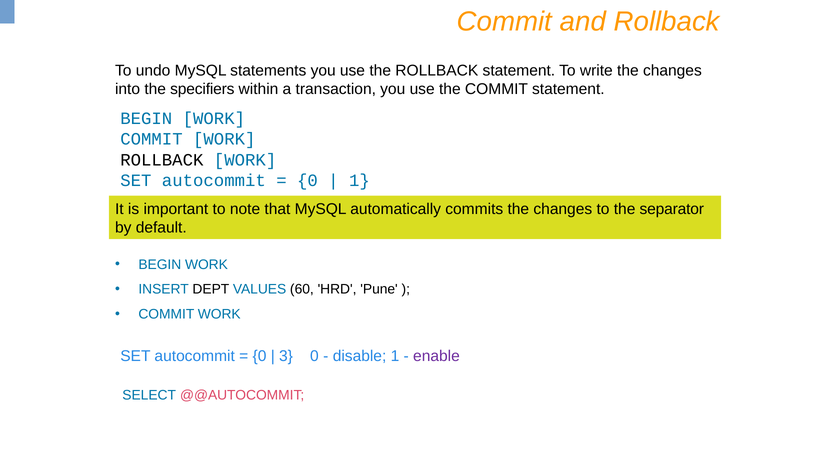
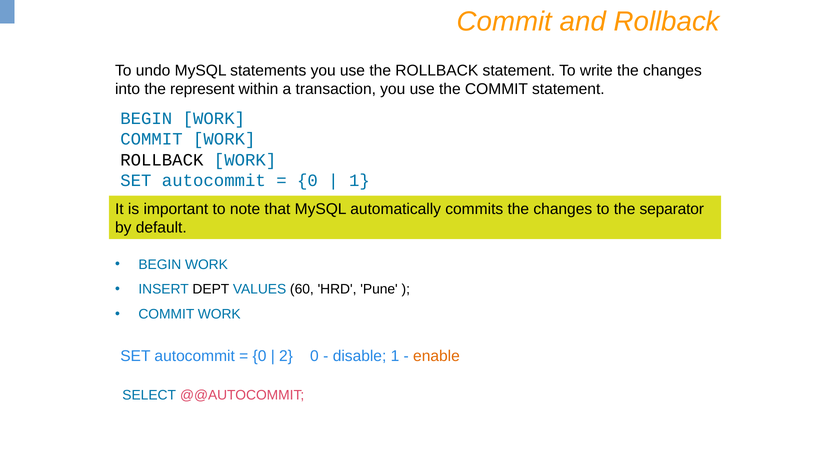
specifiers: specifiers -> represent
3: 3 -> 2
enable colour: purple -> orange
